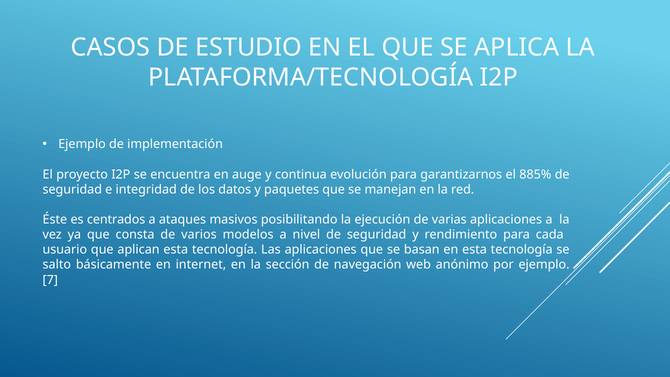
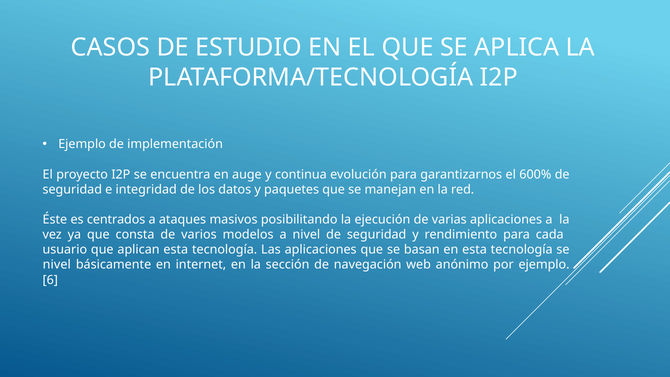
885%: 885% -> 600%
salto at (57, 265): salto -> nivel
7: 7 -> 6
